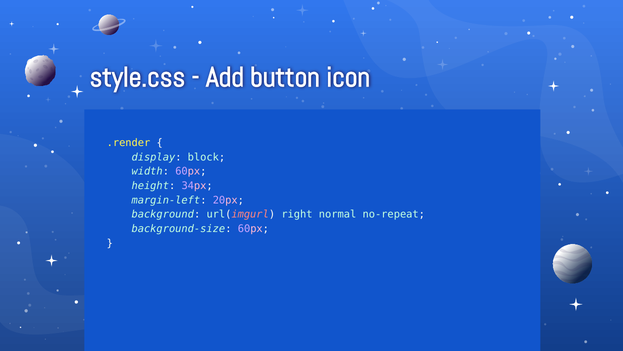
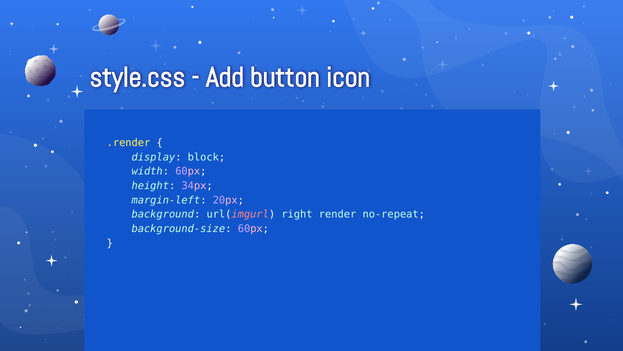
normal: normal -> render
